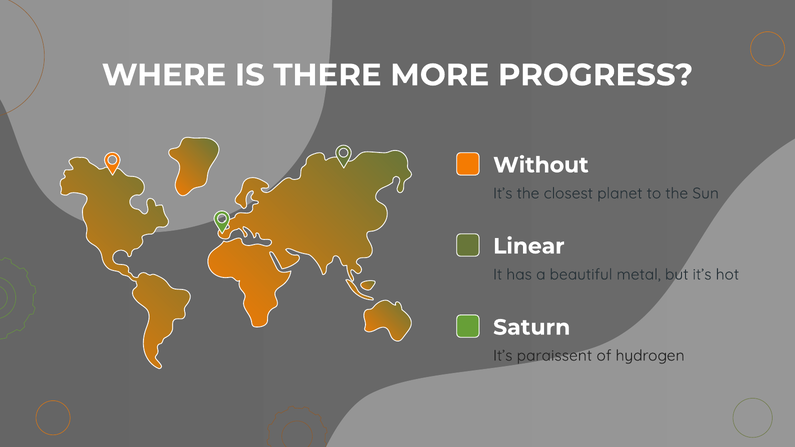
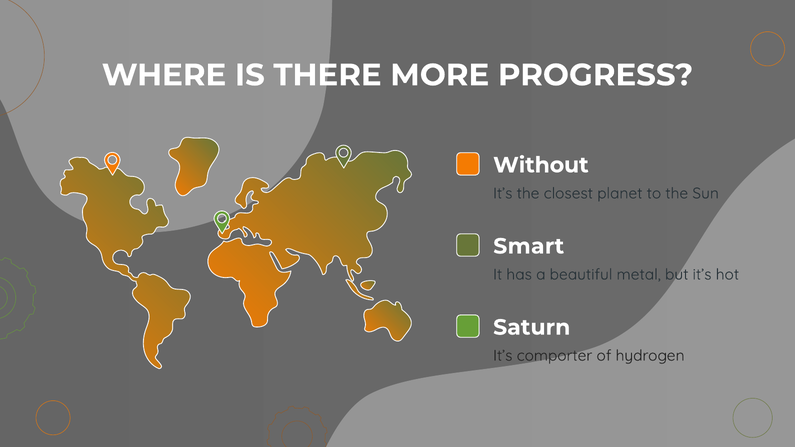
Linear: Linear -> Smart
paraissent: paraissent -> comporter
